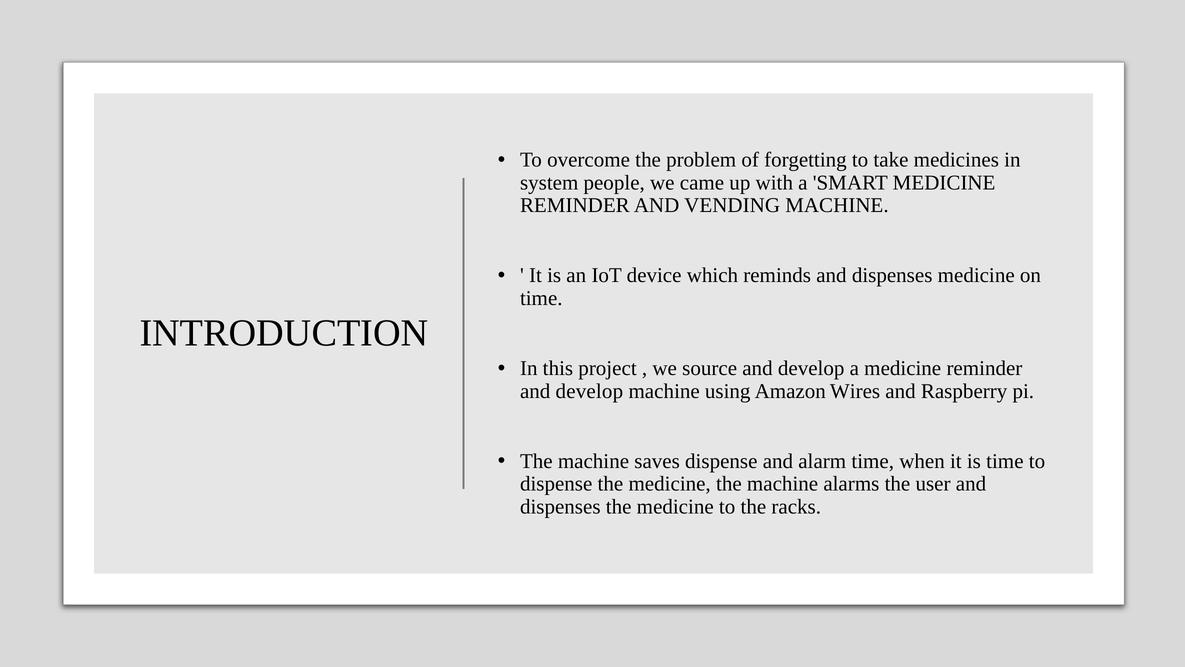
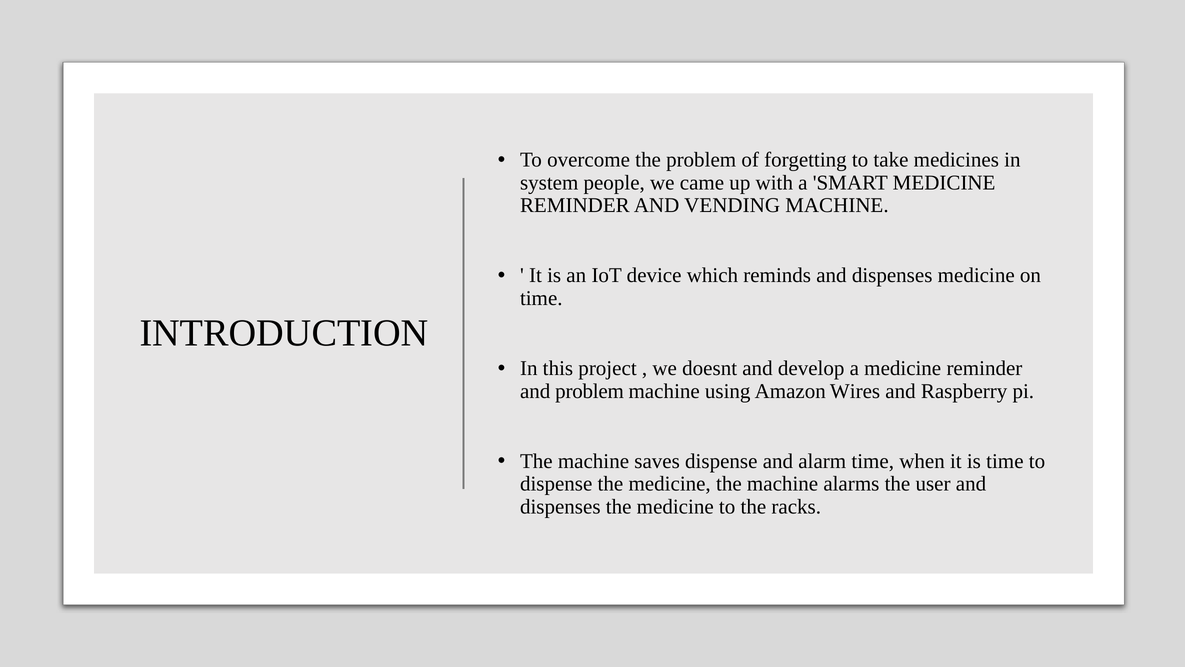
source: source -> doesnt
develop at (589, 391): develop -> problem
